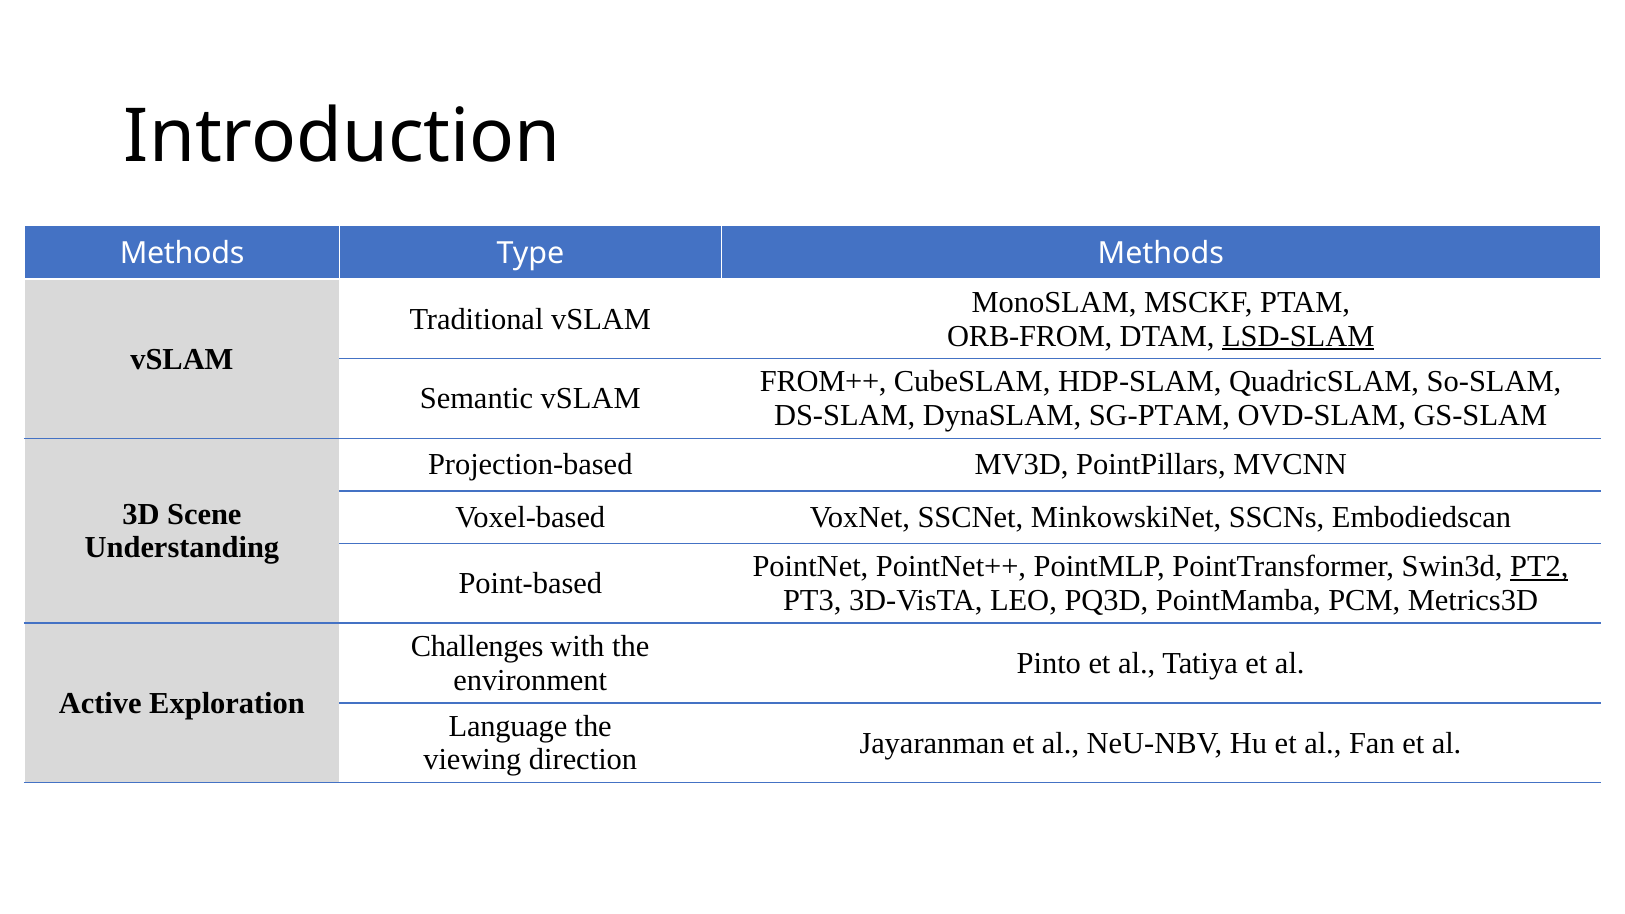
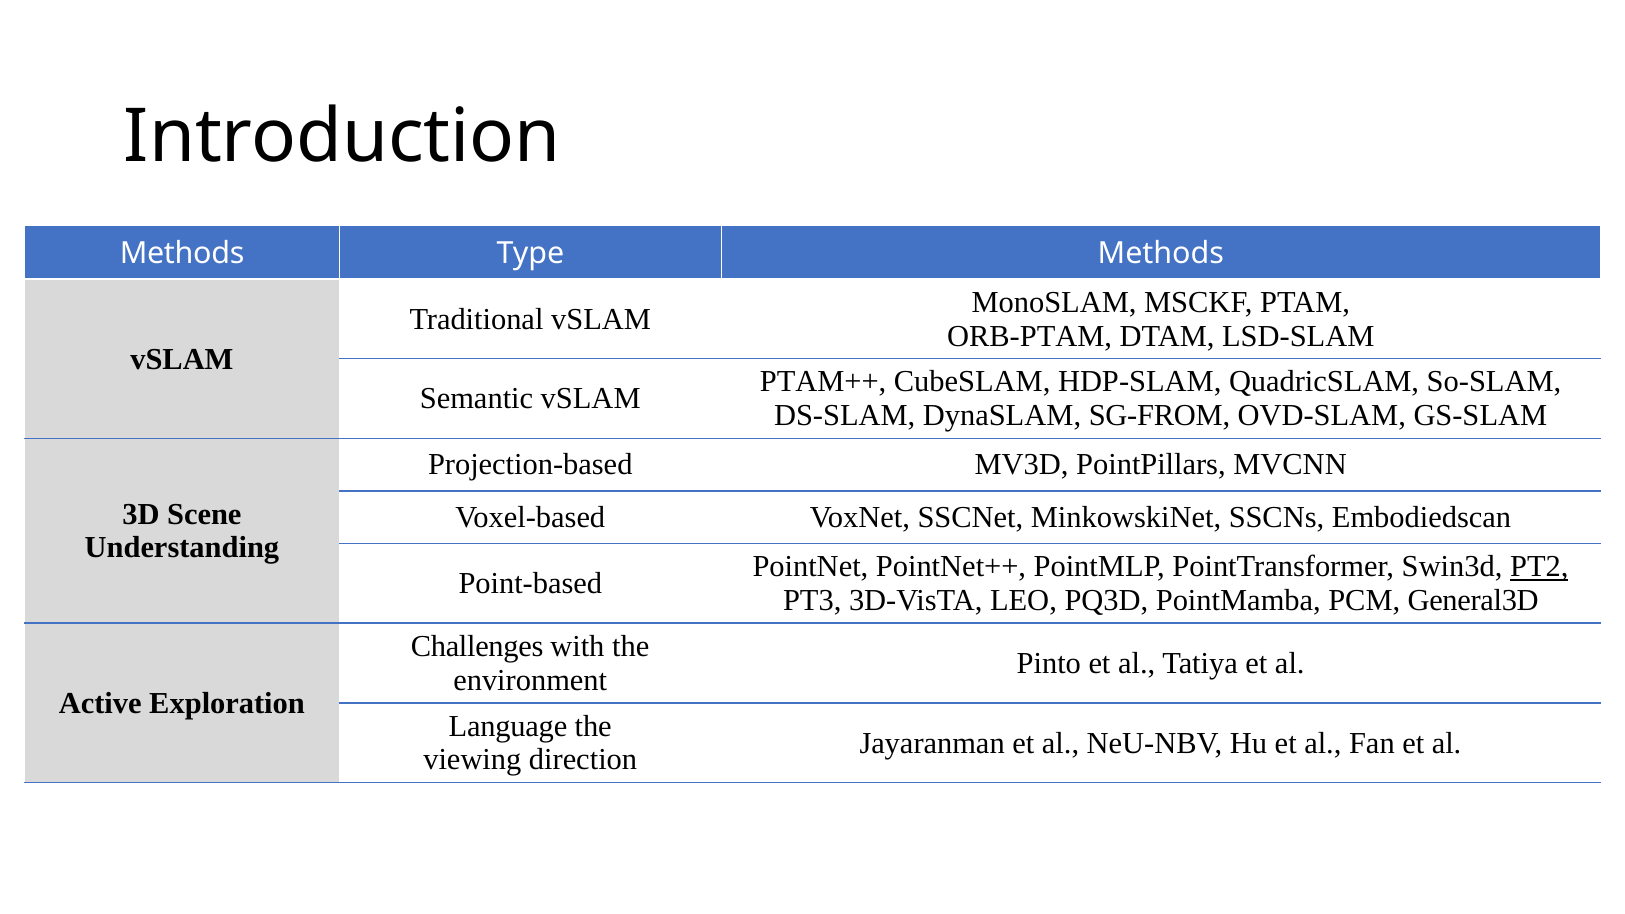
ORB-FROM: ORB-FROM -> ORB-PTAM
LSD-SLAM underline: present -> none
FROM++: FROM++ -> PTAM++
SG-PTAM: SG-PTAM -> SG-FROM
Metrics3D: Metrics3D -> General3D
